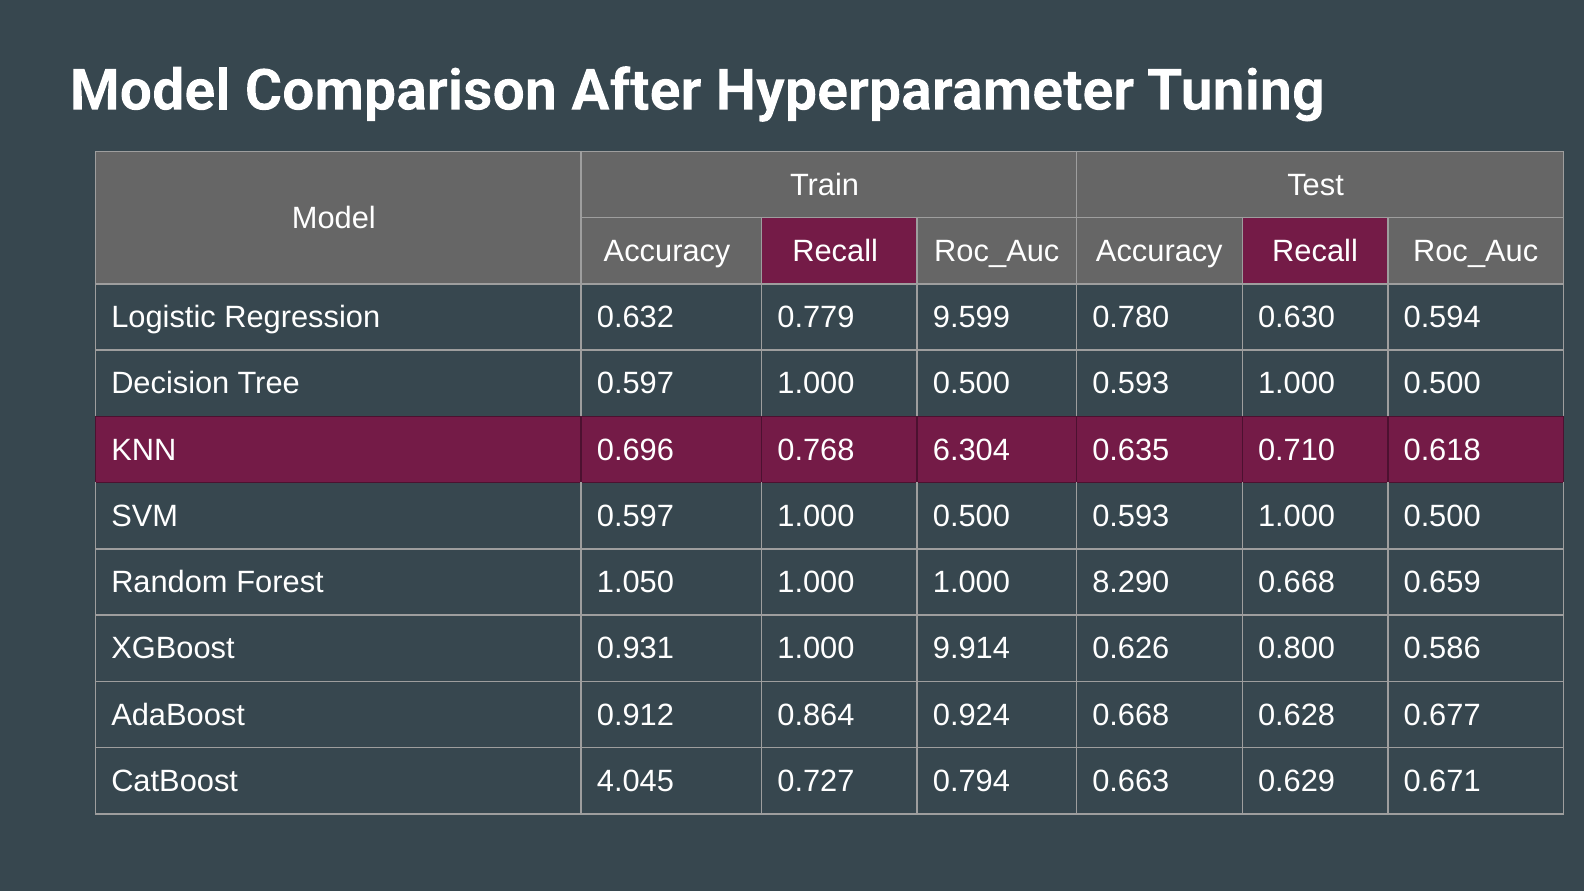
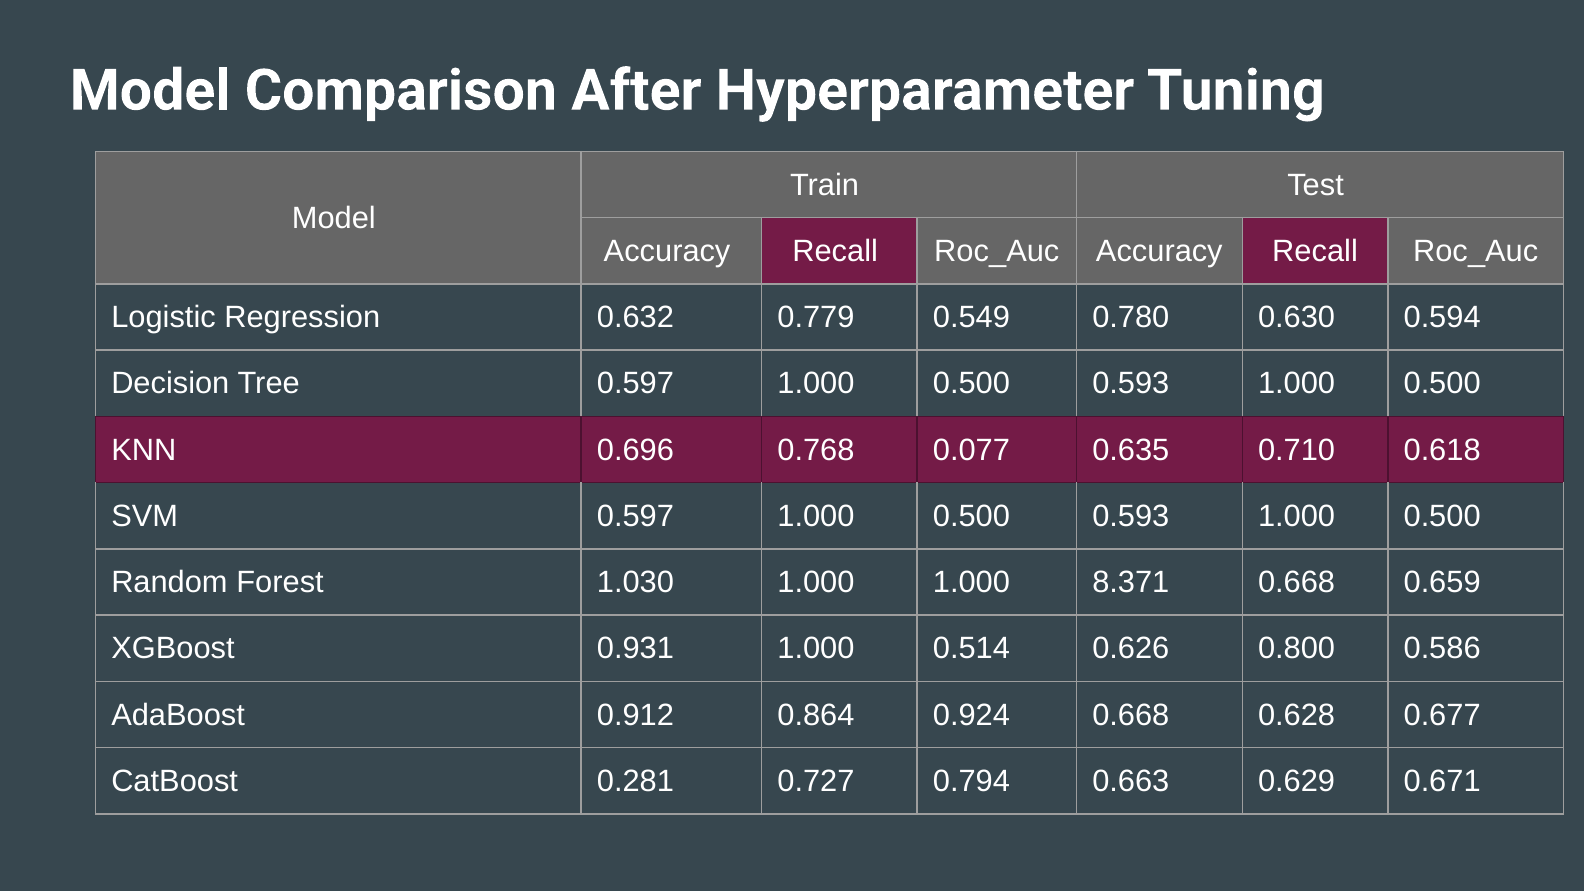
9.599: 9.599 -> 0.549
6.304: 6.304 -> 0.077
1.050: 1.050 -> 1.030
8.290: 8.290 -> 8.371
9.914: 9.914 -> 0.514
4.045: 4.045 -> 0.281
